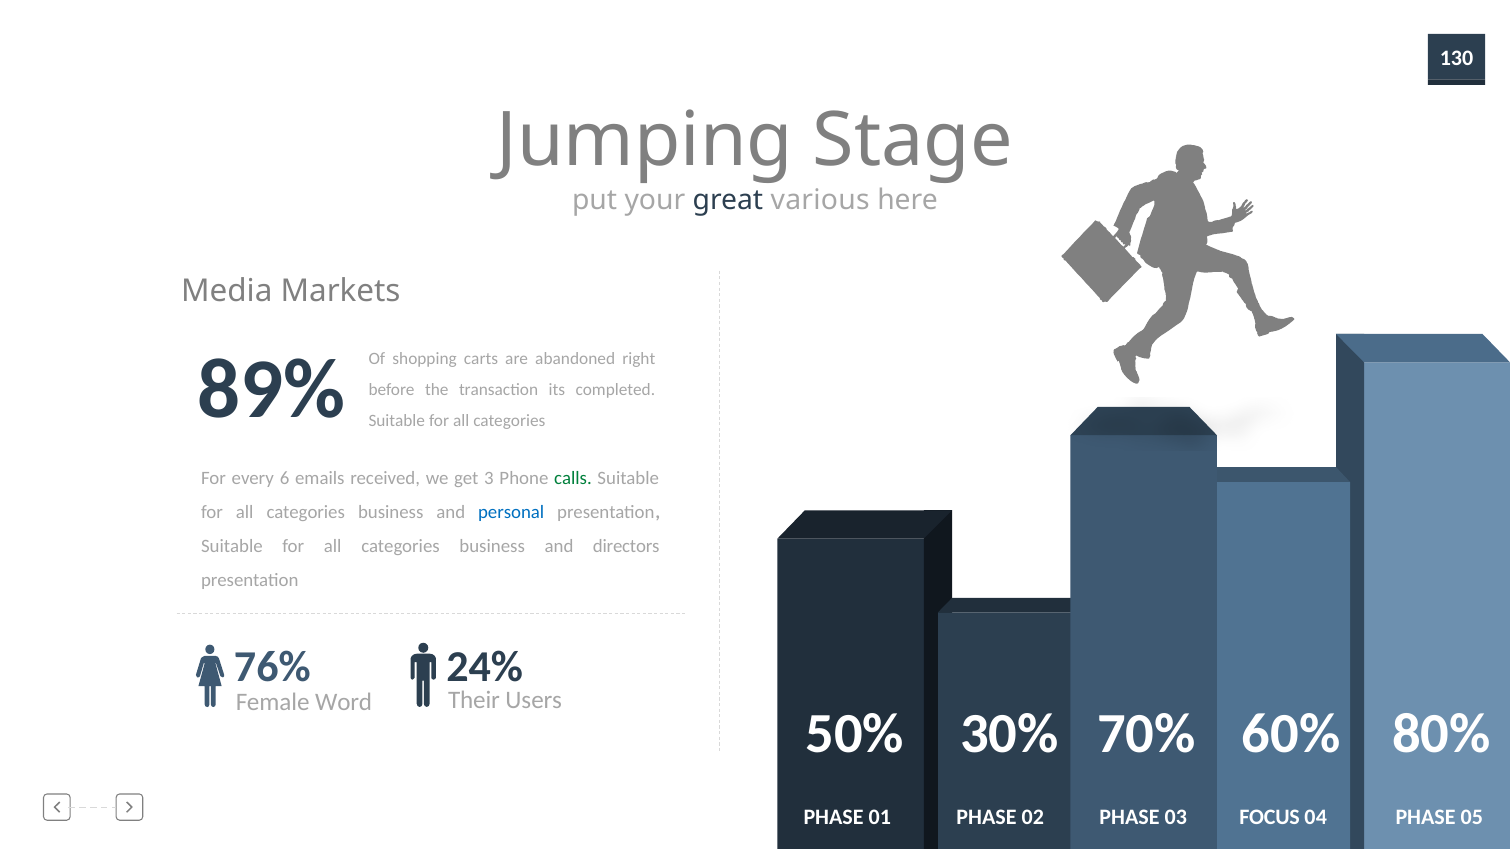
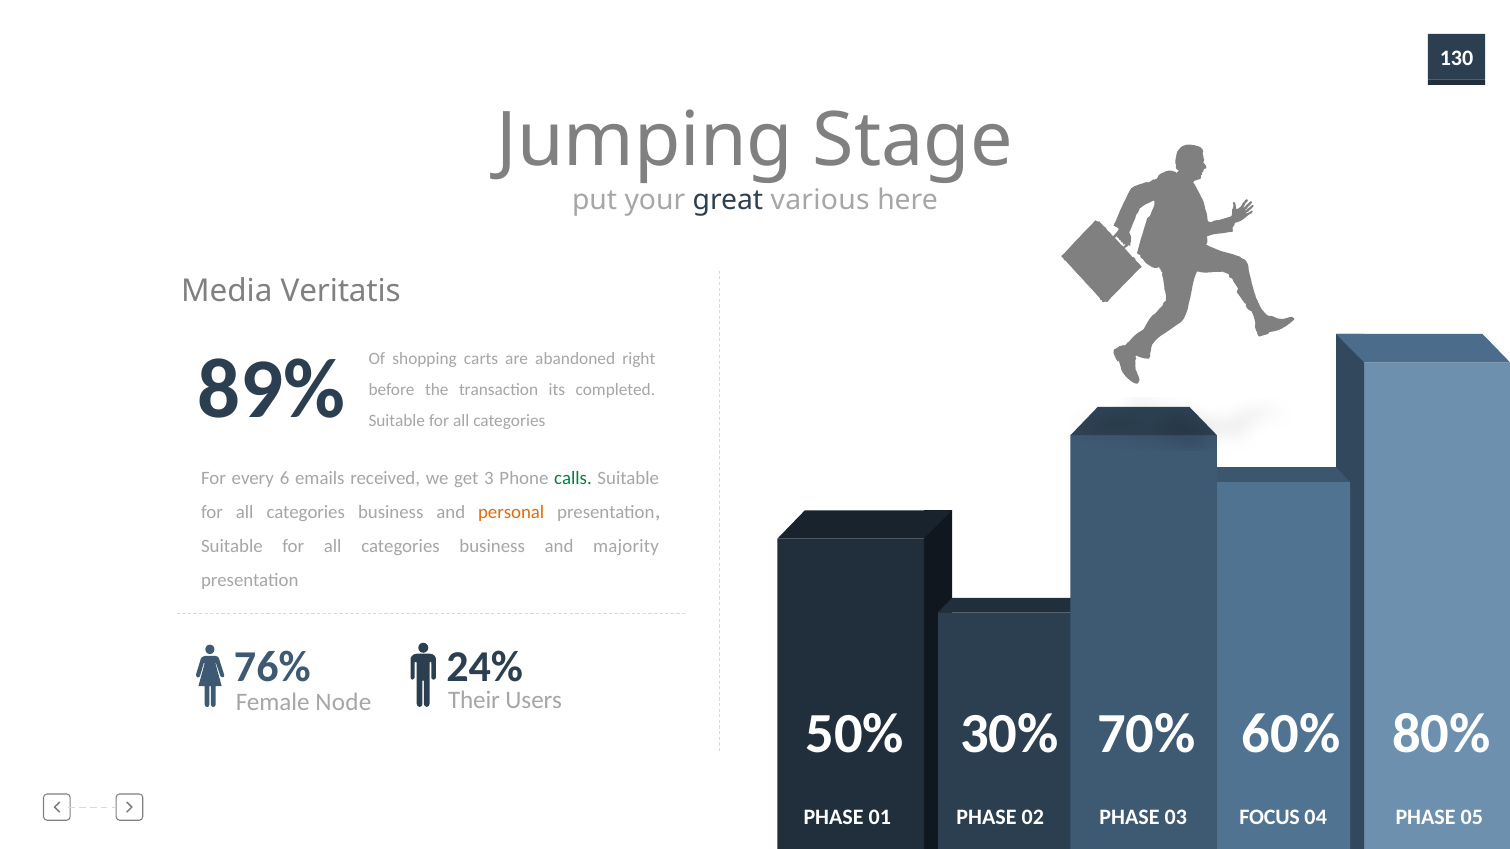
Markets: Markets -> Veritatis
personal colour: blue -> orange
directors: directors -> majority
Word: Word -> Node
